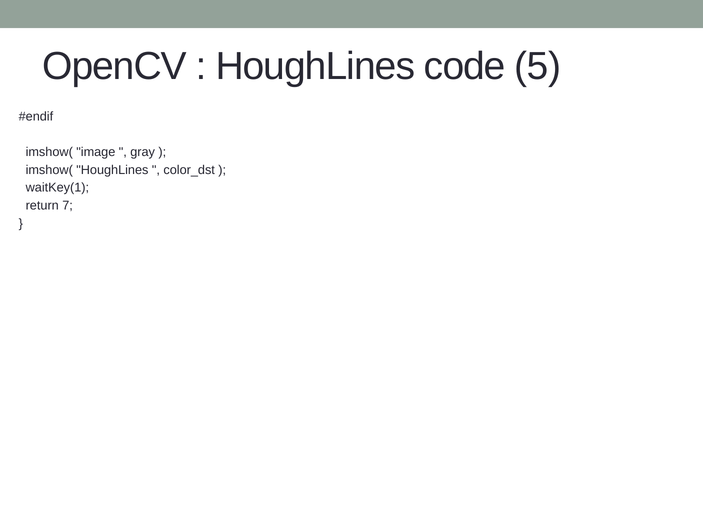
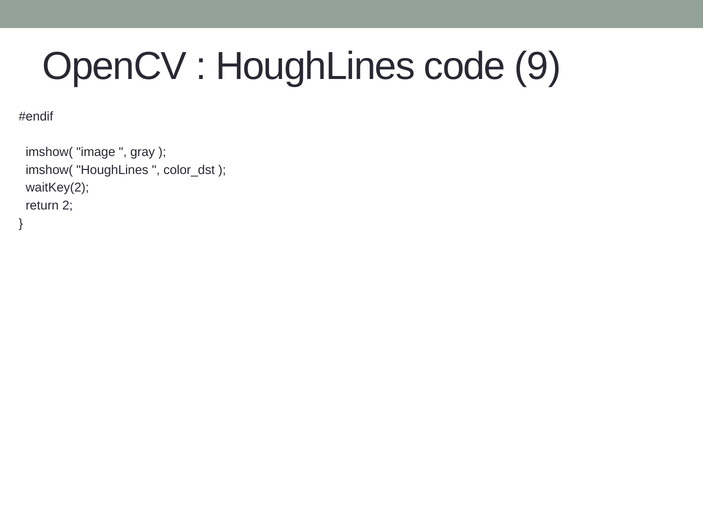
5: 5 -> 9
waitKey(1: waitKey(1 -> waitKey(2
7: 7 -> 2
